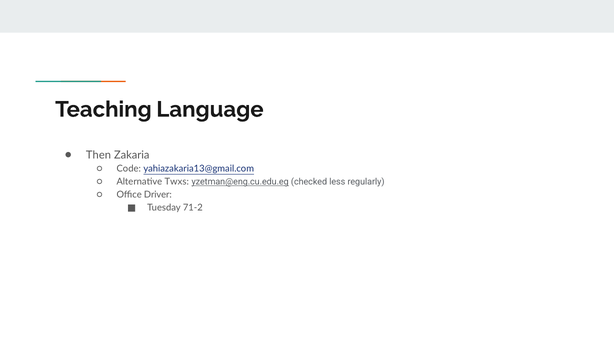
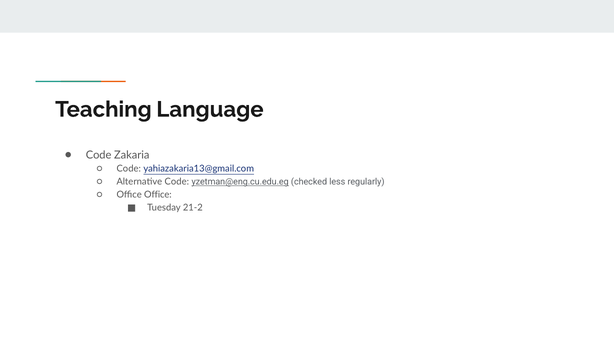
Then at (99, 155): Then -> Code
Alternative Twxs: Twxs -> Code
Office Driver: Driver -> Office
71-2: 71-2 -> 21-2
